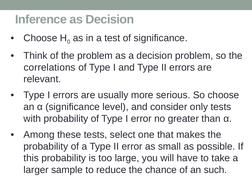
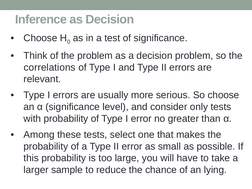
such: such -> lying
